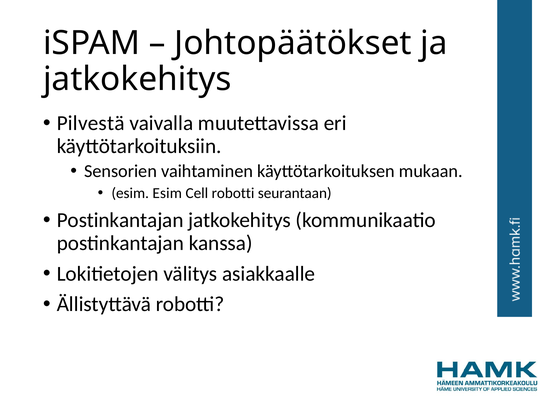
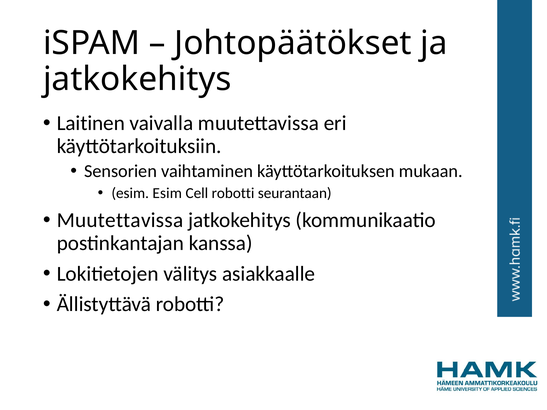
Pilvestä: Pilvestä -> Laitinen
Postinkantajan at (120, 220): Postinkantajan -> Muutettavissa
